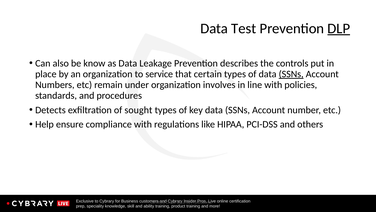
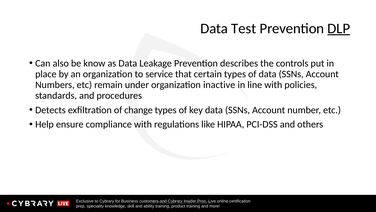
SSNs at (291, 74) underline: present -> none
involves: involves -> inactive
sought: sought -> change
